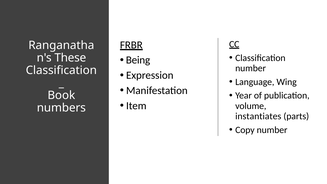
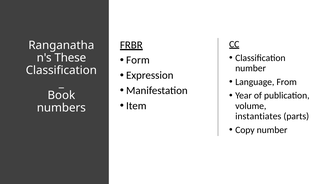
Being: Being -> Form
Wing: Wing -> From
